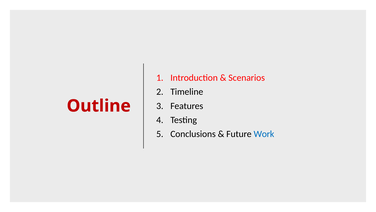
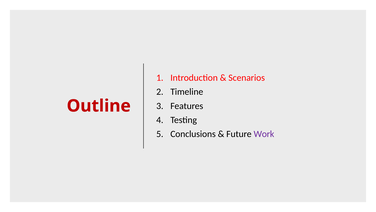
Work colour: blue -> purple
